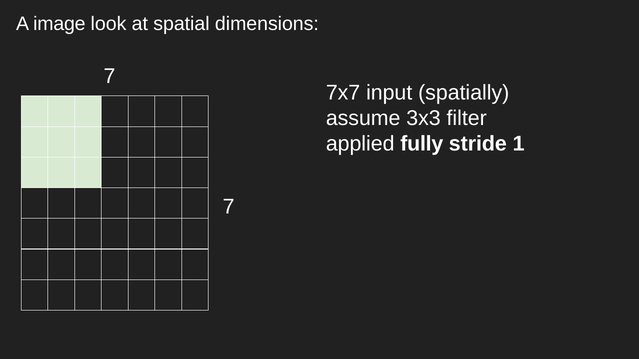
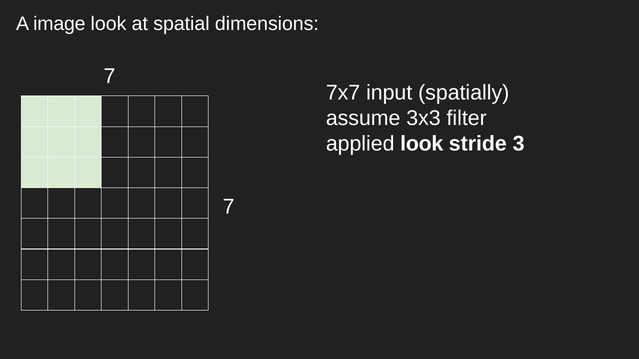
applied fully: fully -> look
1: 1 -> 3
